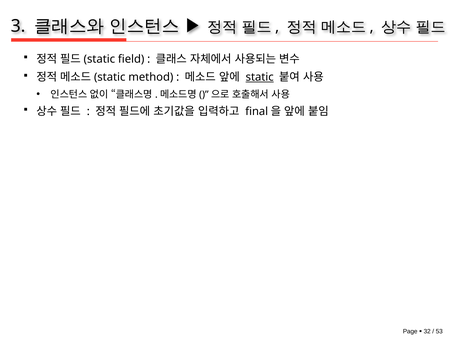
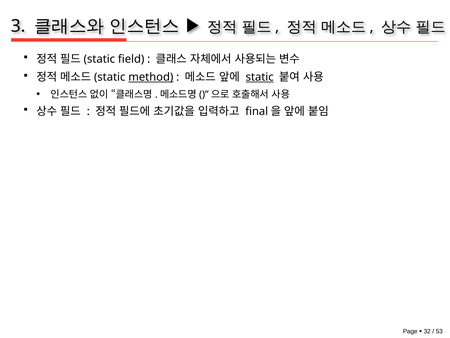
method underline: none -> present
